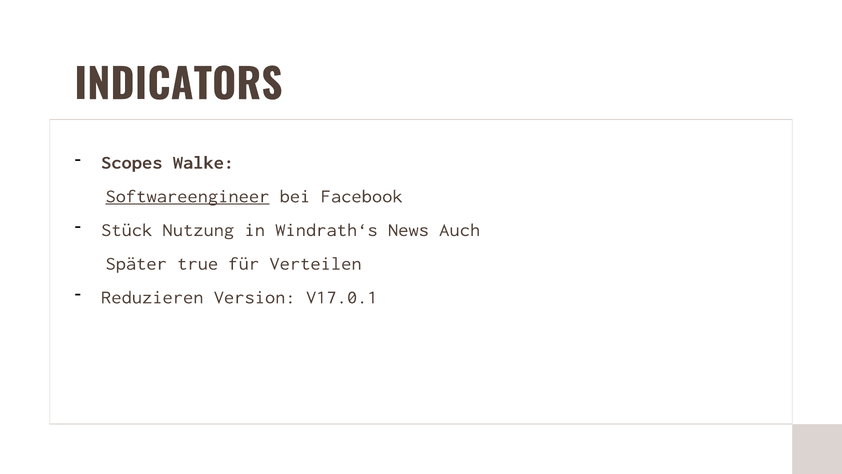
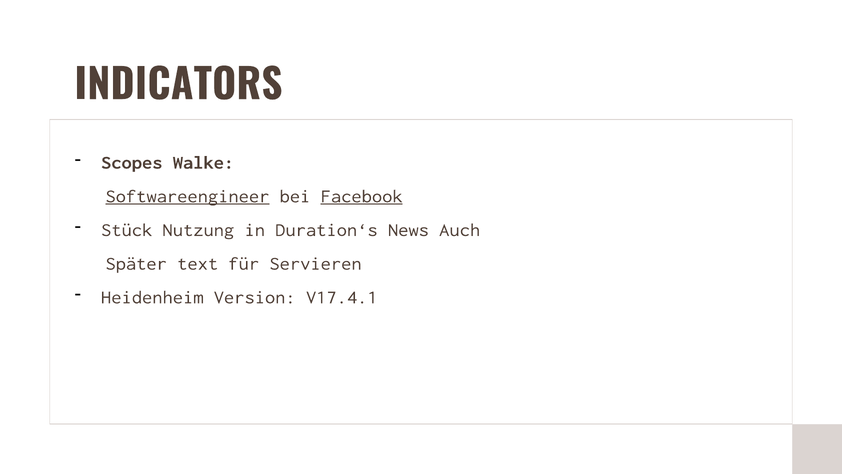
Facebook underline: none -> present
Windrath‘s: Windrath‘s -> Duration‘s
true: true -> text
Verteilen: Verteilen -> Servieren
Reduzieren: Reduzieren -> Heidenheim
V17.0.1: V17.0.1 -> V17.4.1
